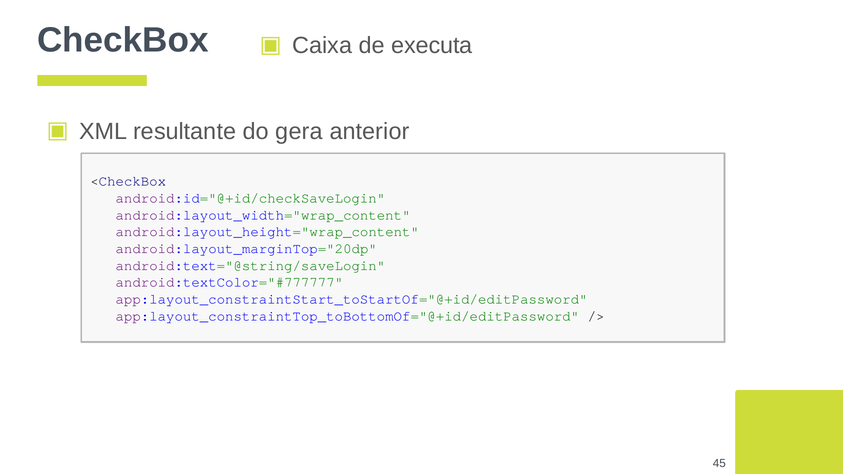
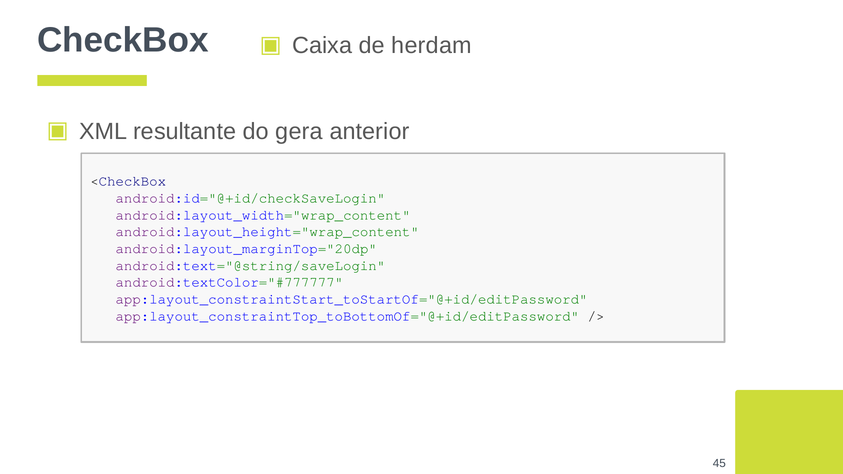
executa: executa -> herdam
